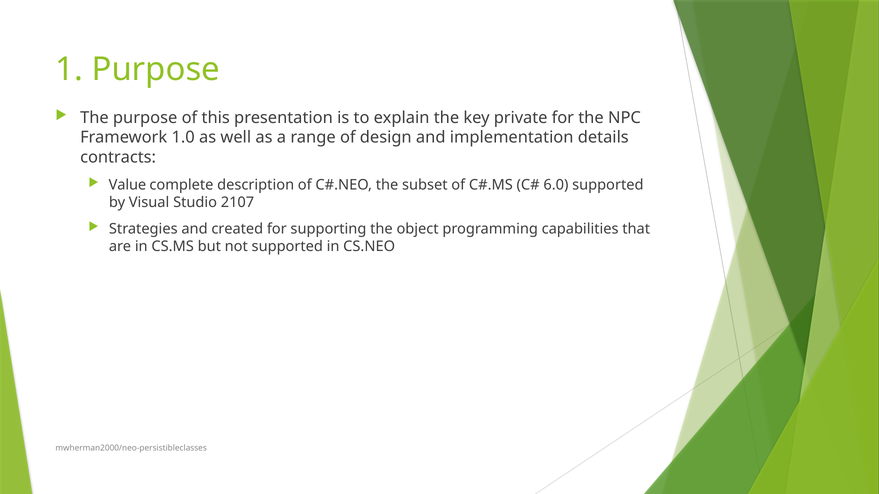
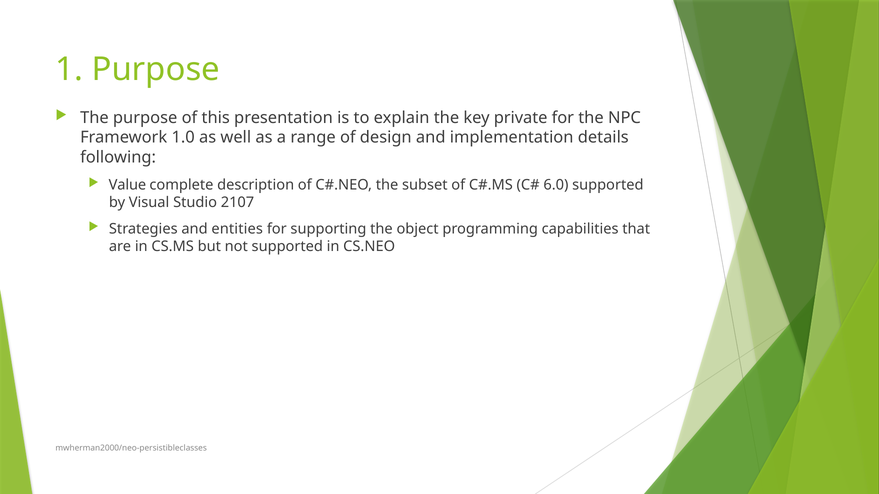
contracts: contracts -> following
created: created -> entities
